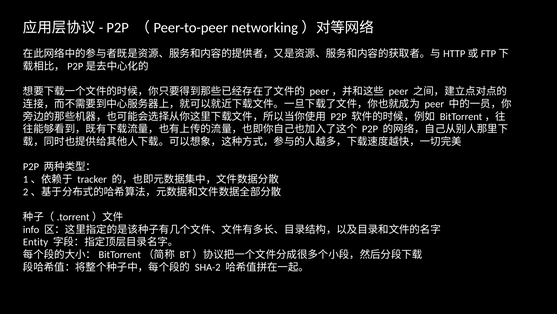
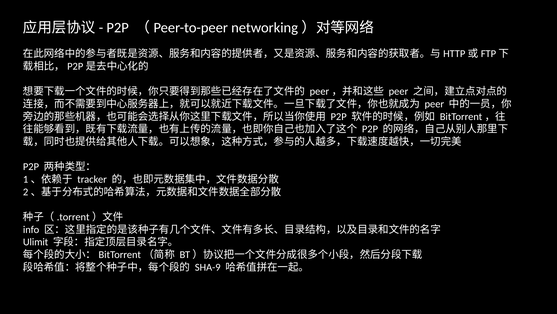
Entity: Entity -> Ulimit
SHA-2: SHA-2 -> SHA-9
